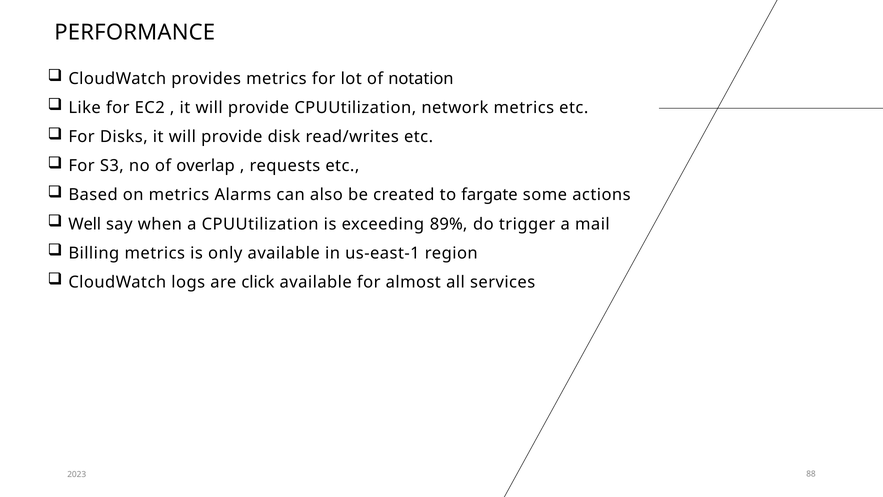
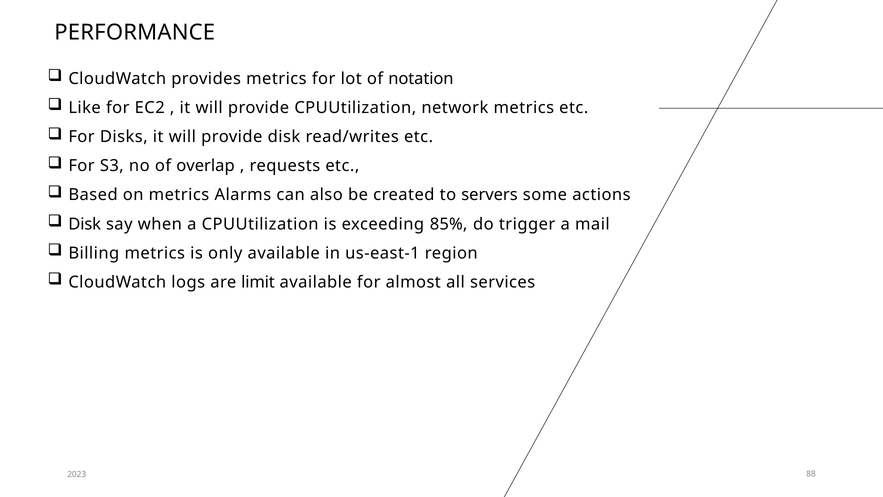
fargate: fargate -> servers
Well at (85, 224): Well -> Disk
89%: 89% -> 85%
click: click -> limit
